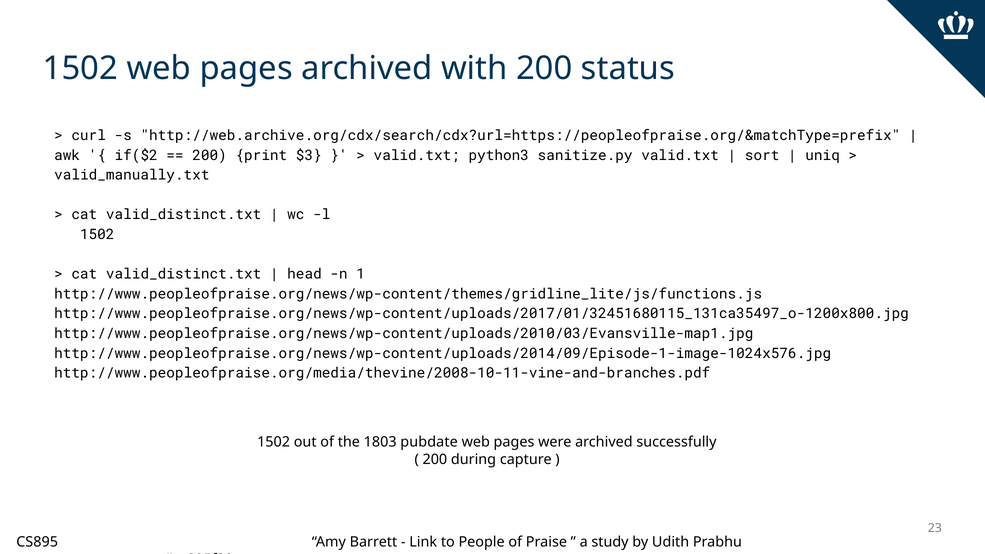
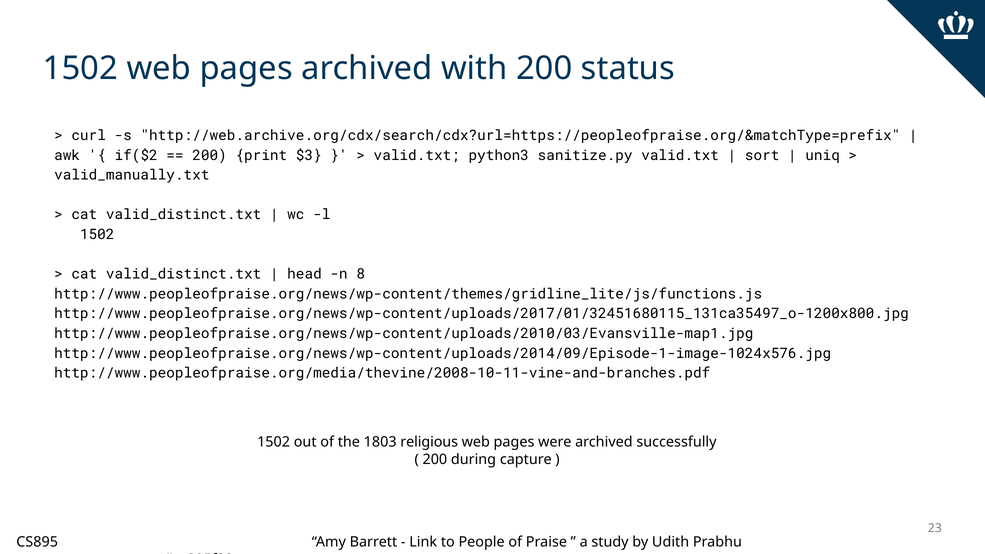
1: 1 -> 8
pubdate: pubdate -> religious
